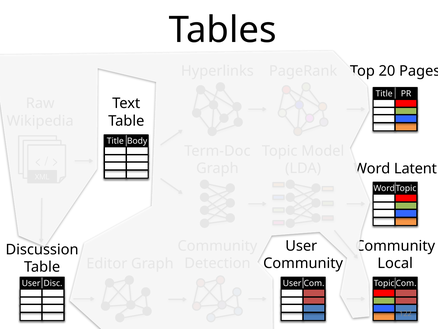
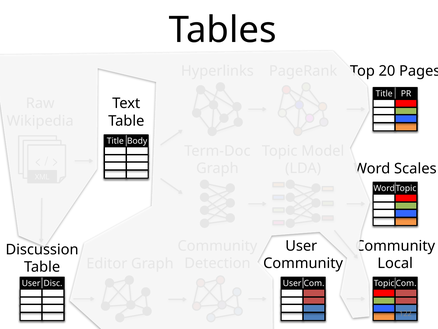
Latent: Latent -> Scales
